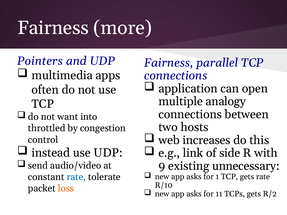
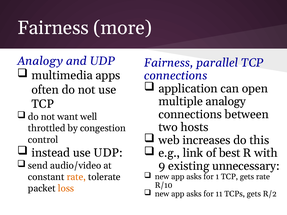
Pointers at (40, 61): Pointers -> Analogy
into: into -> well
side: side -> best
rate at (76, 177) colour: blue -> orange
